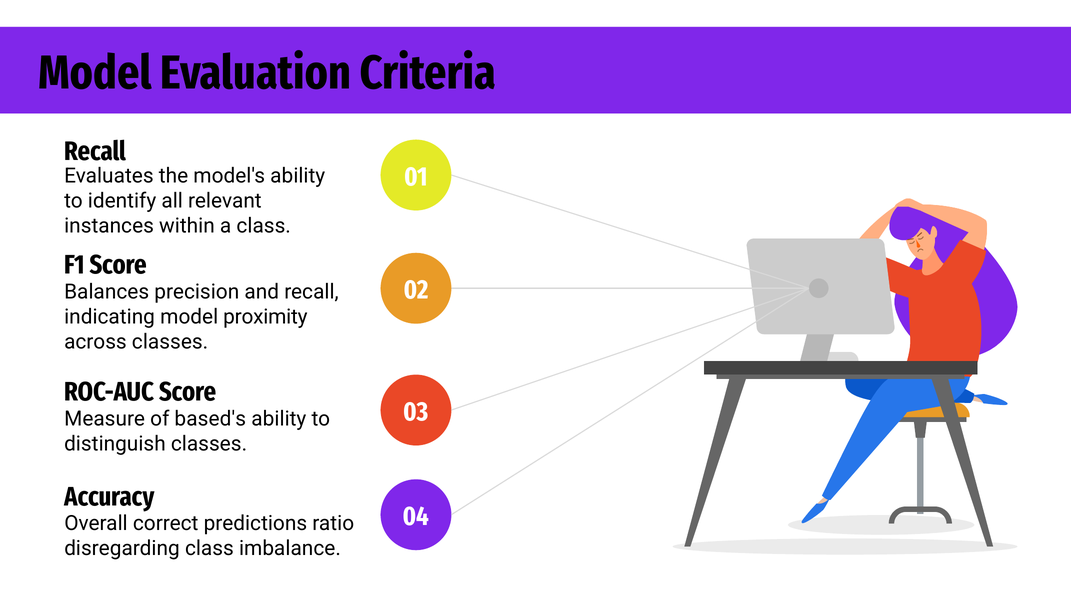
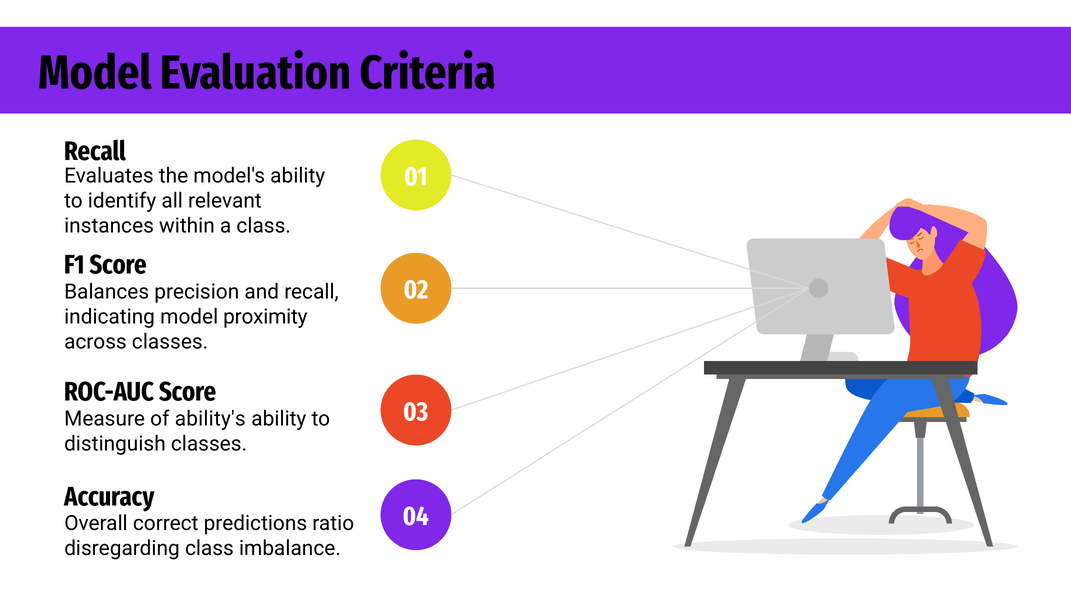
based's: based's -> ability's
